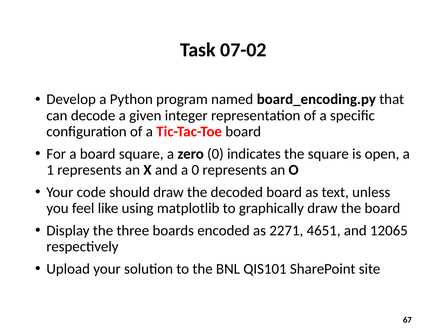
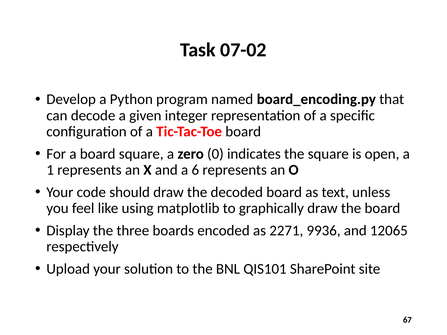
a 0: 0 -> 6
4651: 4651 -> 9936
